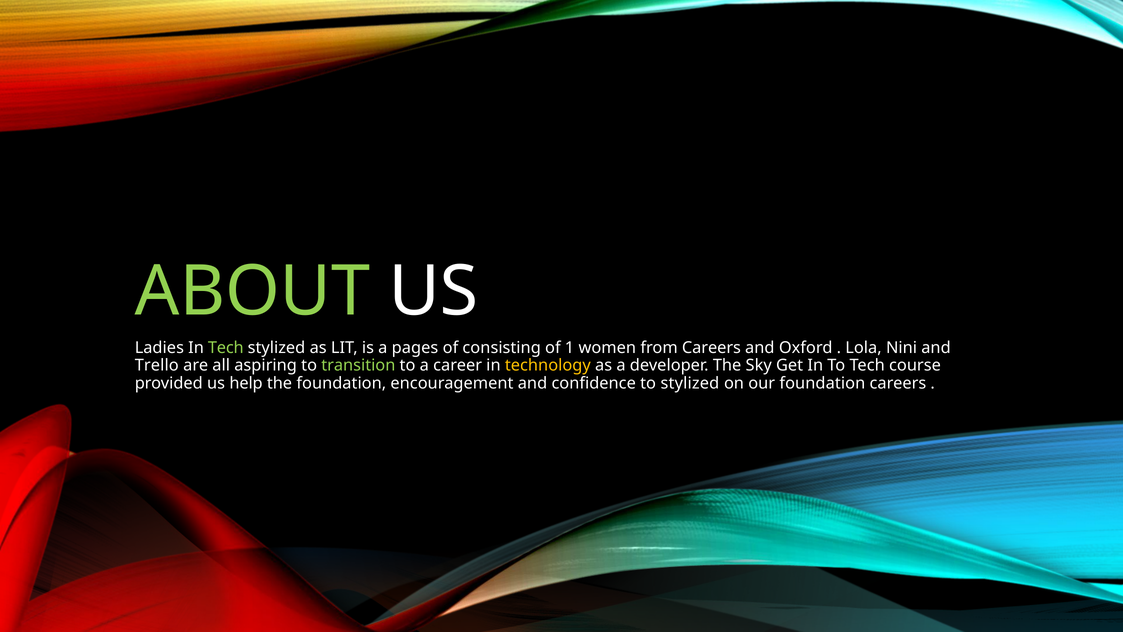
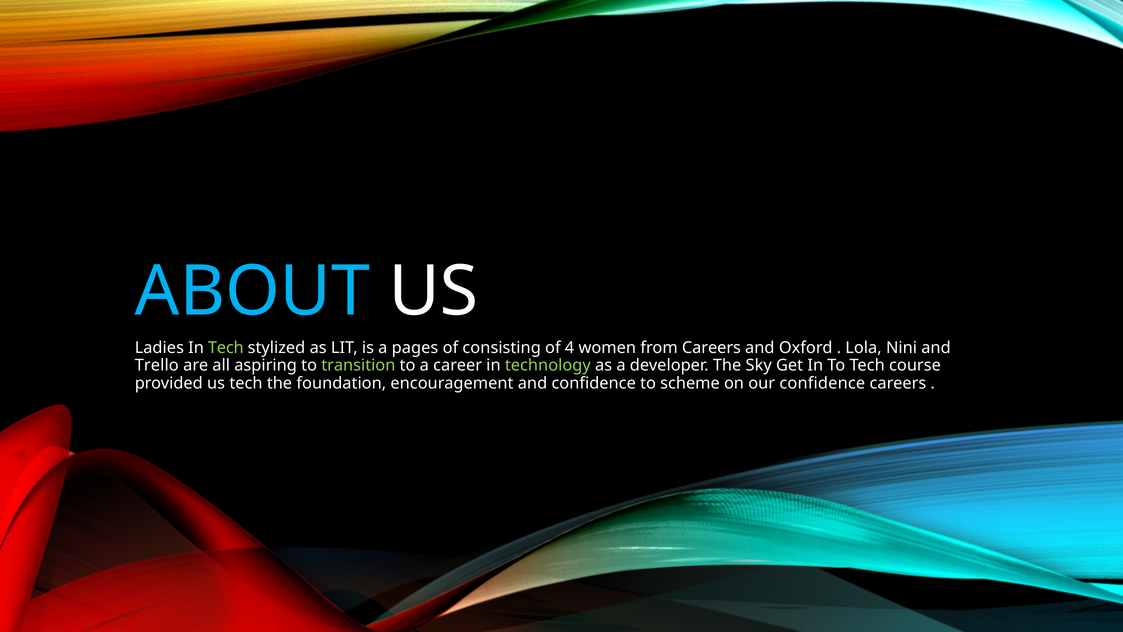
ABOUT colour: light green -> light blue
1: 1 -> 4
technology colour: yellow -> light green
us help: help -> tech
to stylized: stylized -> scheme
our foundation: foundation -> confidence
